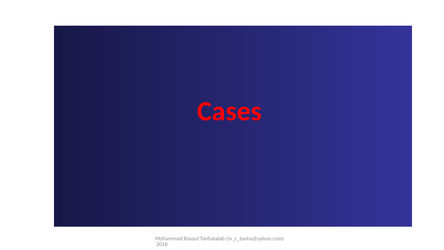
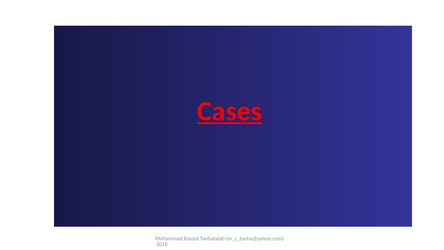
Cases underline: none -> present
